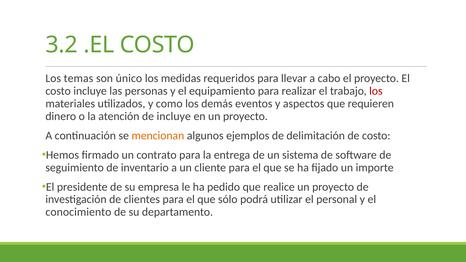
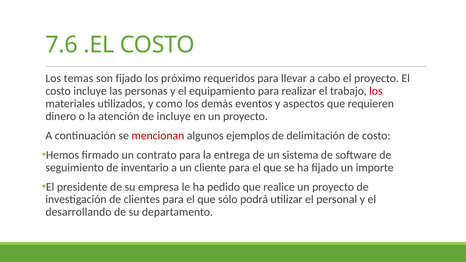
3.2: 3.2 -> 7.6
son único: único -> fijado
medidas: medidas -> próximo
mencionan colour: orange -> red
conocimiento: conocimiento -> desarrollando
